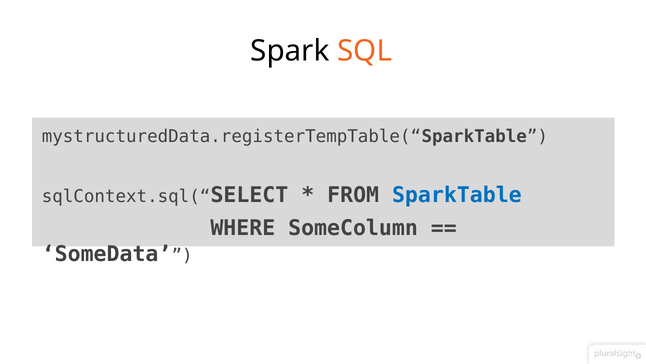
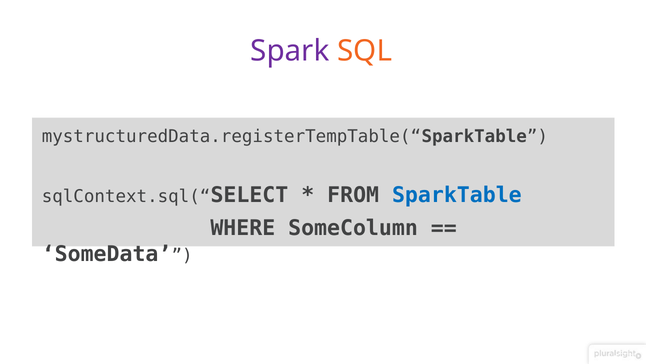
Spark colour: black -> purple
